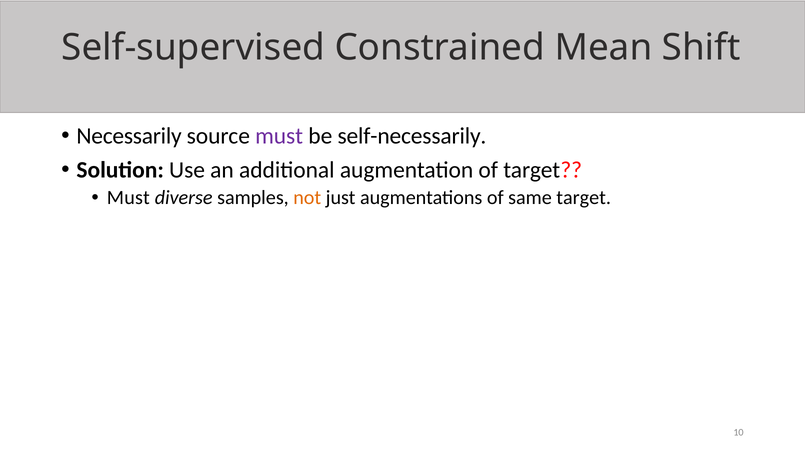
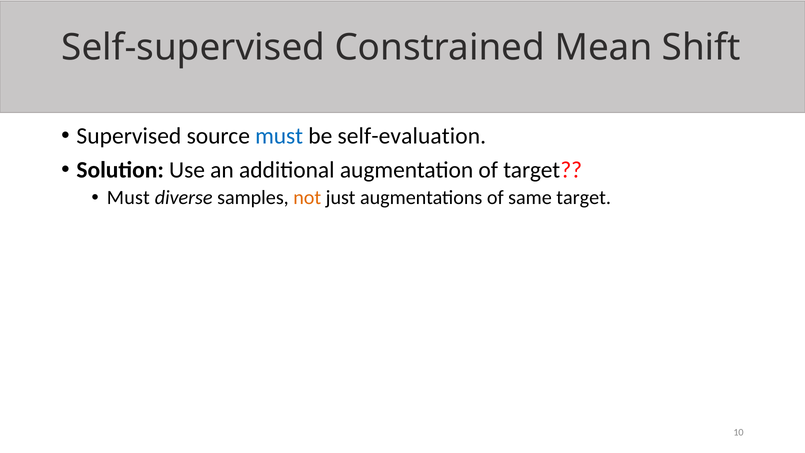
Necessarily: Necessarily -> Supervised
must at (279, 136) colour: purple -> blue
self-necessarily: self-necessarily -> self-evaluation
